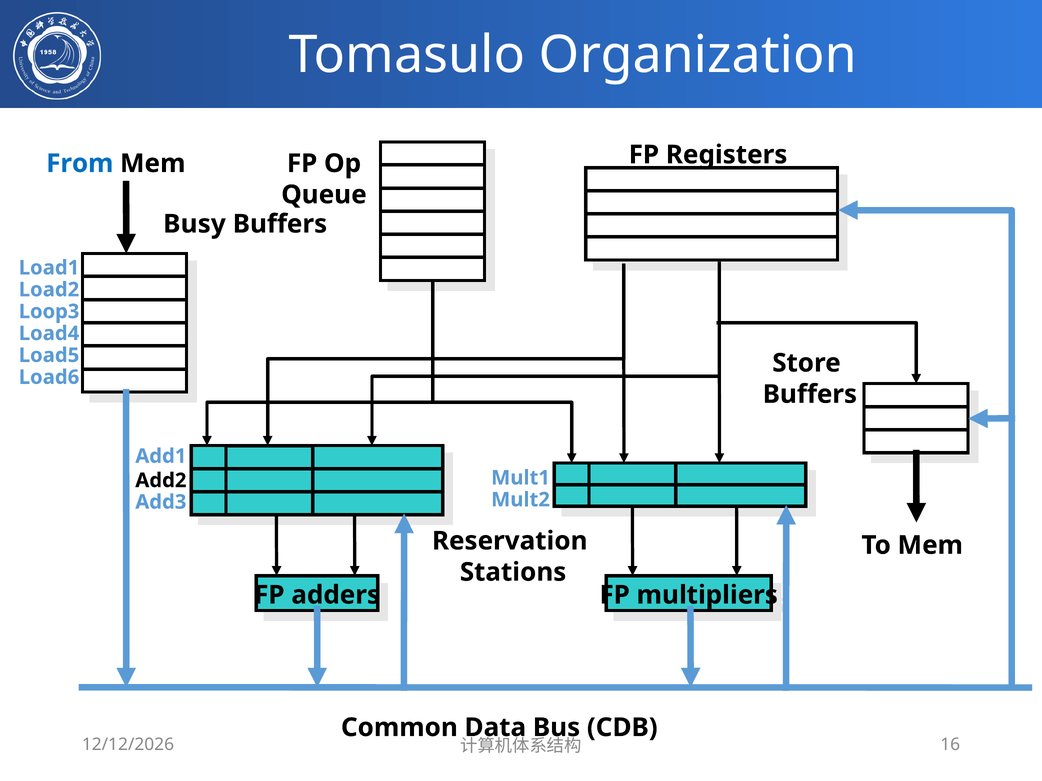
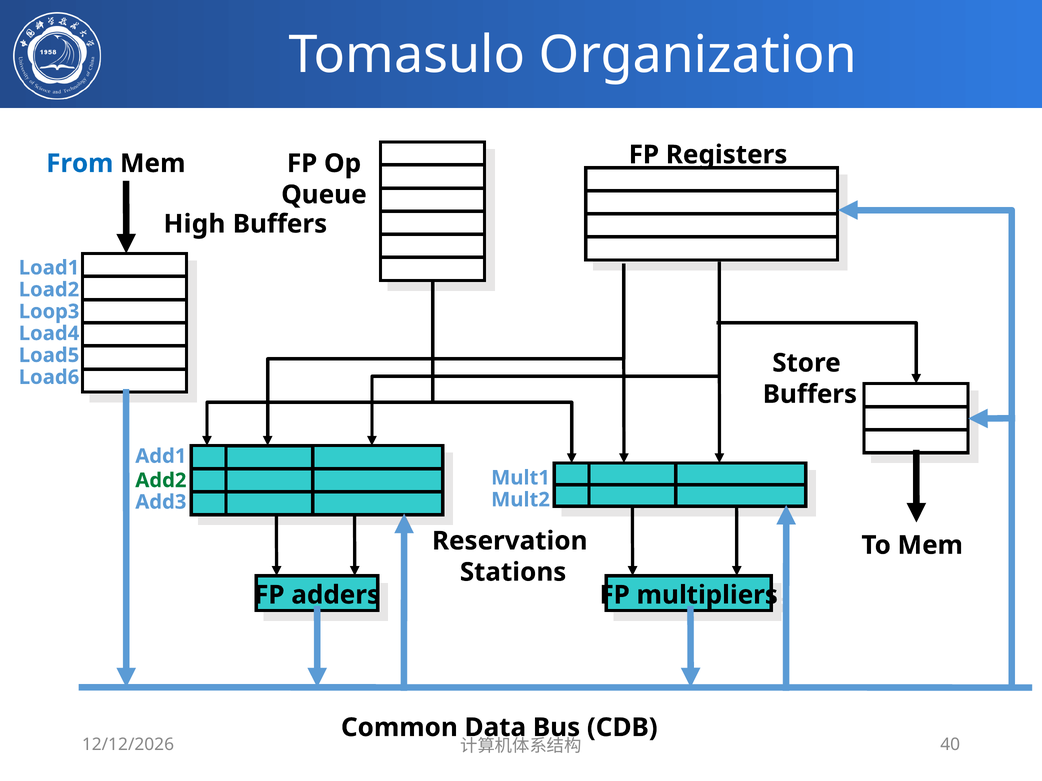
Busy: Busy -> High
Add2 colour: black -> green
16: 16 -> 40
